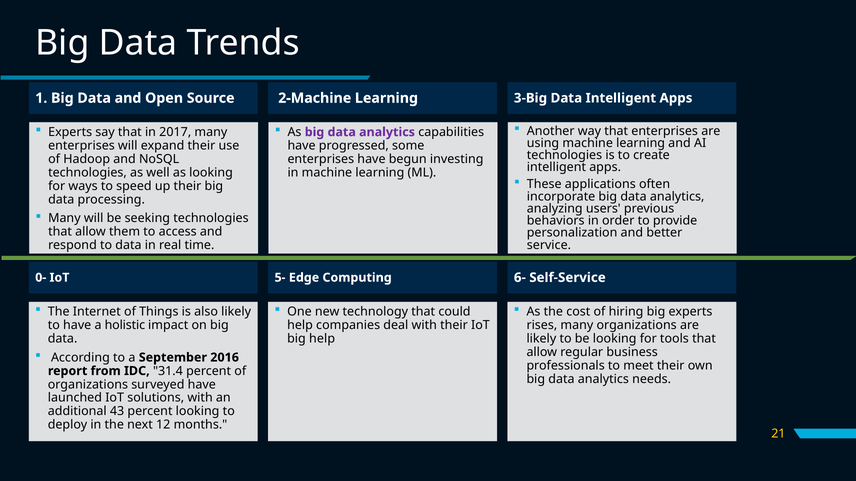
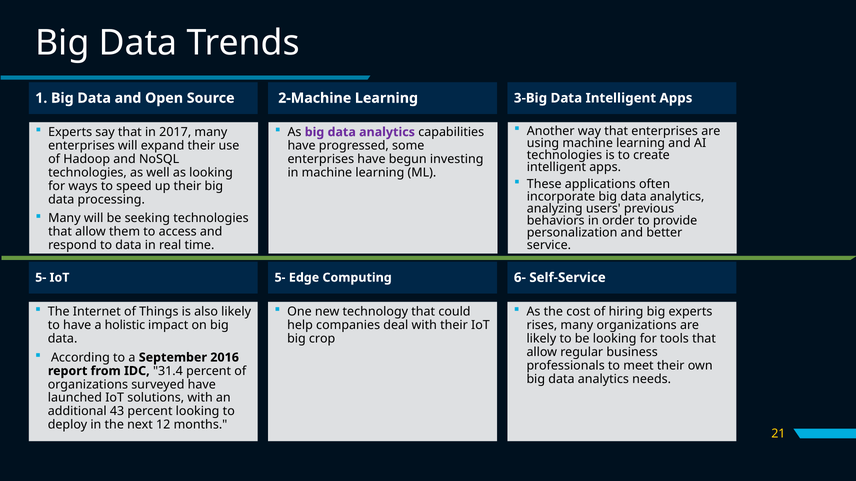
0- at (41, 278): 0- -> 5-
big help: help -> crop
